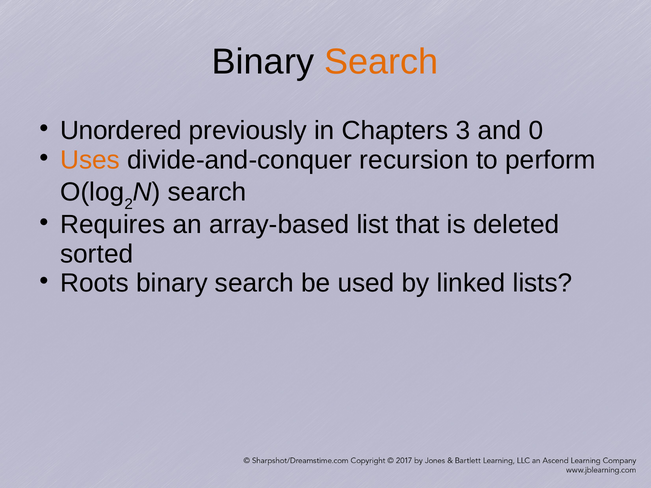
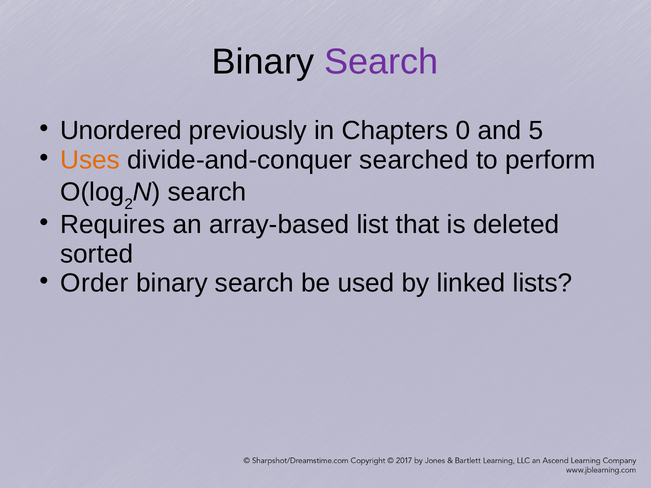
Search at (381, 62) colour: orange -> purple
3: 3 -> 0
0: 0 -> 5
recursion: recursion -> searched
Roots: Roots -> Order
